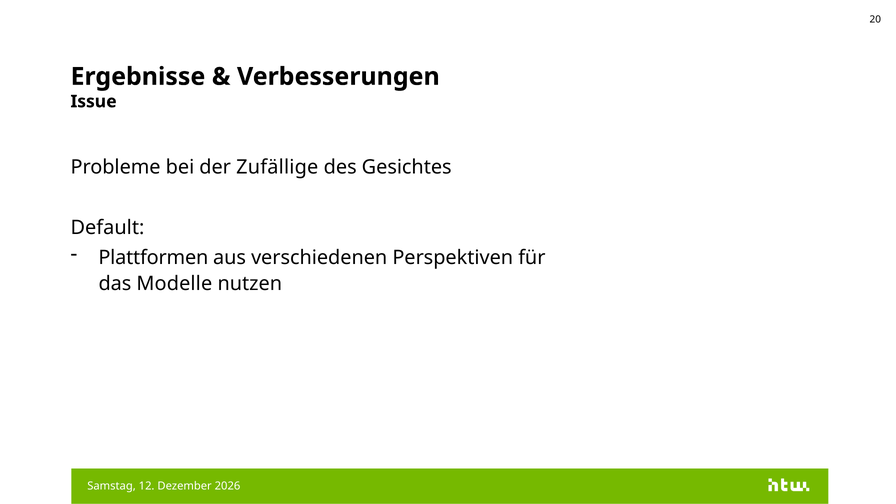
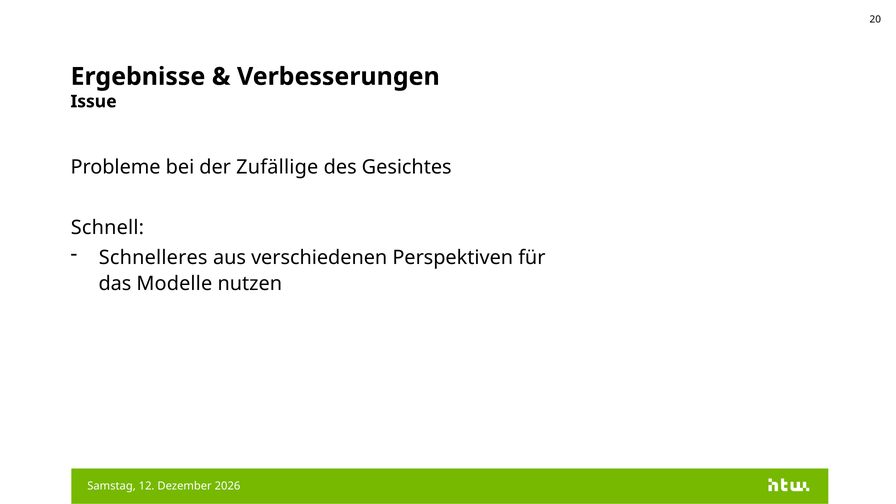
Default: Default -> Schnell
Plattformen: Plattformen -> Schnelleres
